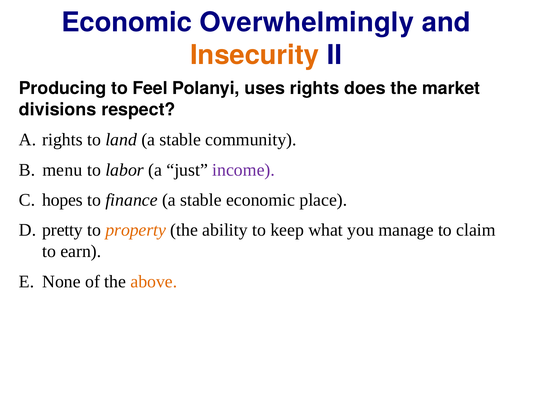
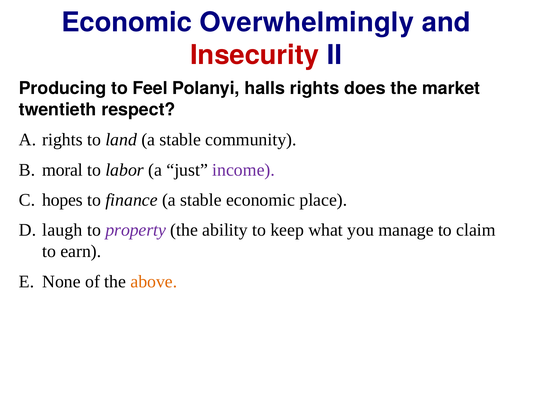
Insecurity colour: orange -> red
uses: uses -> halls
divisions: divisions -> twentieth
menu: menu -> moral
pretty: pretty -> laugh
property colour: orange -> purple
